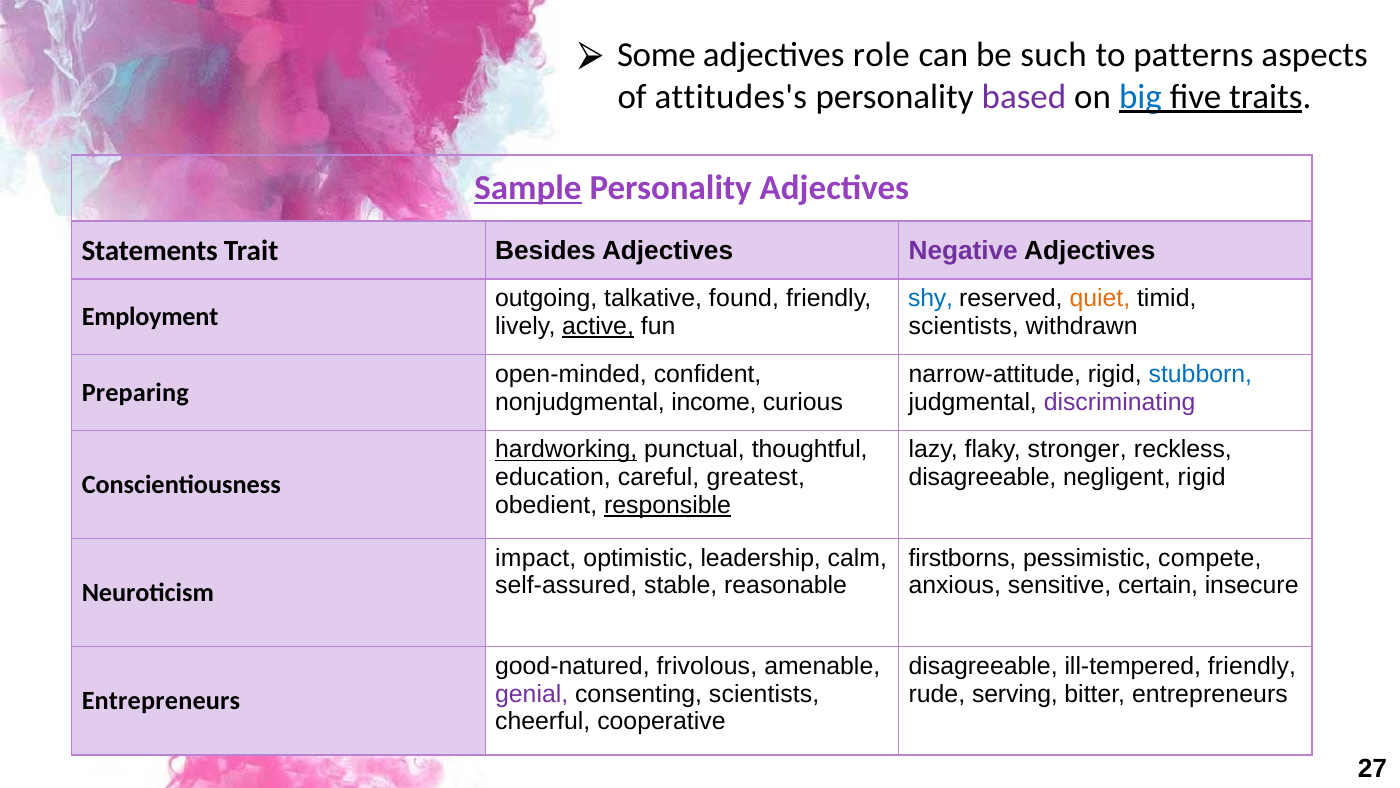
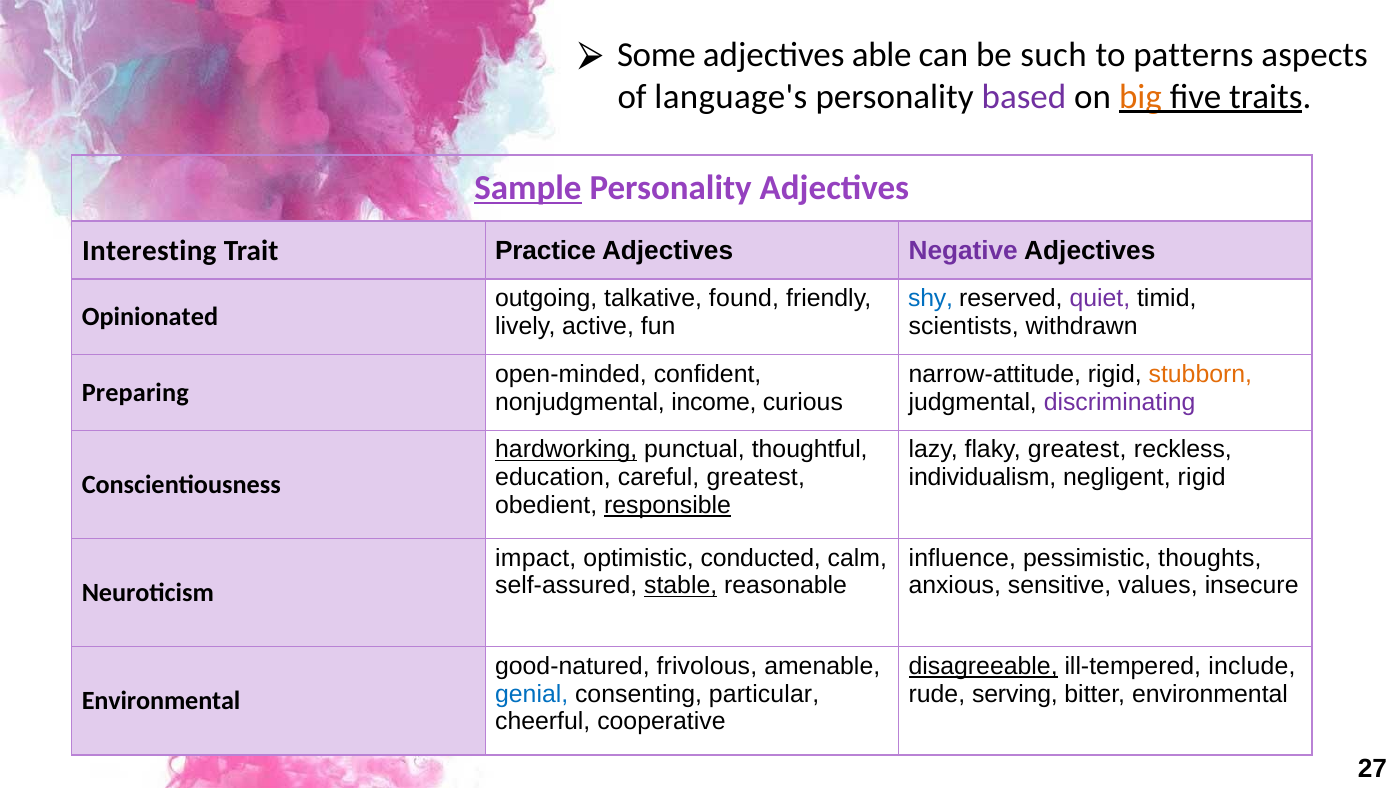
role: role -> able
attitudes's: attitudes's -> language's
big colour: blue -> orange
Statements: Statements -> Interesting
Besides: Besides -> Practice
quiet colour: orange -> purple
Employment: Employment -> Opinionated
active underline: present -> none
stubborn colour: blue -> orange
flaky stronger: stronger -> greatest
disagreeable at (982, 477): disagreeable -> individualism
leadership: leadership -> conducted
firstborns: firstborns -> influence
compete: compete -> thoughts
stable underline: none -> present
certain: certain -> values
disagreeable at (983, 666) underline: none -> present
ill-tempered friendly: friendly -> include
genial colour: purple -> blue
consenting scientists: scientists -> particular
bitter entrepreneurs: entrepreneurs -> environmental
Entrepreneurs at (161, 701): Entrepreneurs -> Environmental
